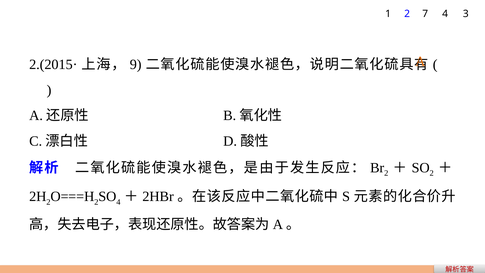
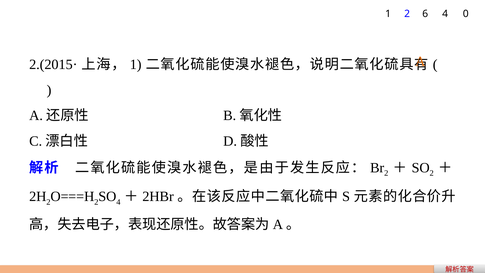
7: 7 -> 6
3: 3 -> 0
9 at (136, 65): 9 -> 1
